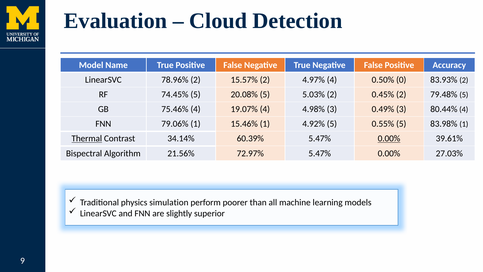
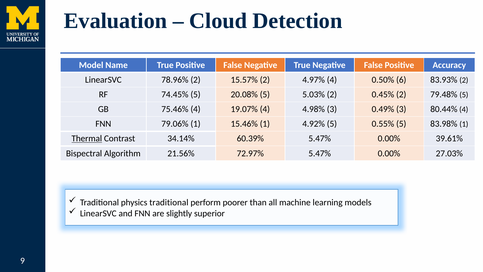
0: 0 -> 6
0.00% at (389, 139) underline: present -> none
physics simulation: simulation -> traditional
